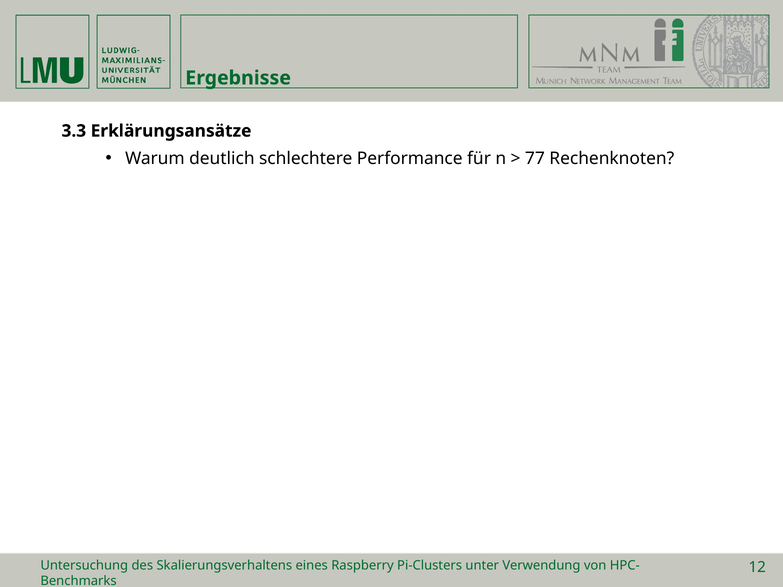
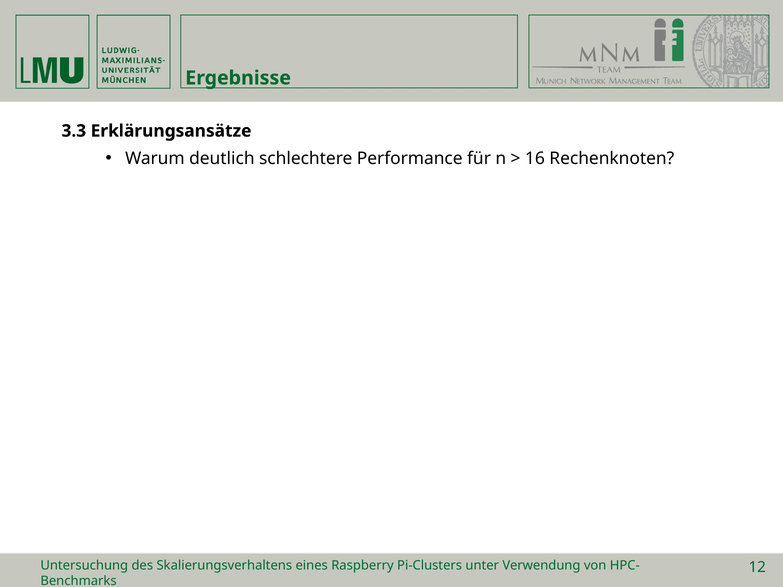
77: 77 -> 16
